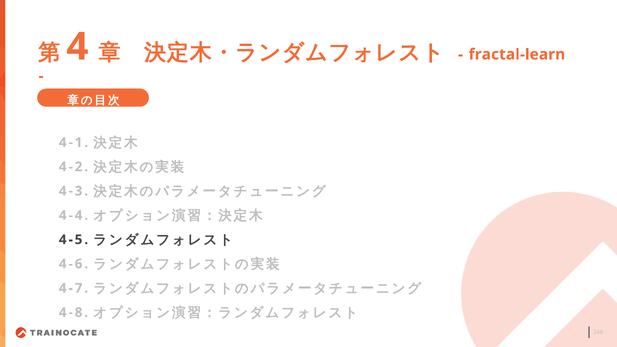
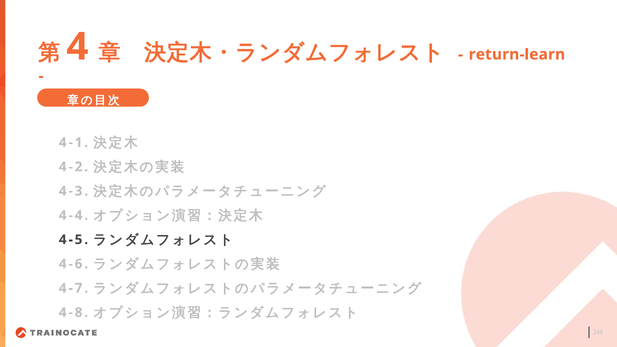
fractal-learn: fractal-learn -> return-learn
